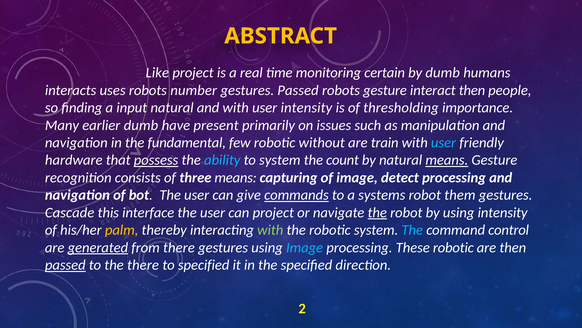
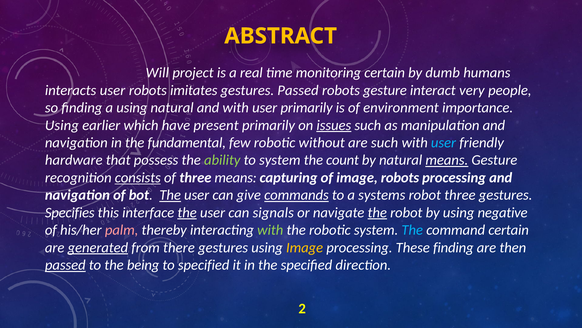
Like: Like -> Will
interacts uses: uses -> user
number: number -> imitates
interact then: then -> very
a input: input -> using
user intensity: intensity -> primarily
thresholding: thresholding -> environment
Many at (62, 125): Many -> Using
earlier dumb: dumb -> which
issues underline: none -> present
are train: train -> such
possess underline: present -> none
ability colour: light blue -> light green
consists underline: none -> present
image detect: detect -> robots
The at (170, 195) underline: none -> present
robot them: them -> three
Cascade: Cascade -> Specifies
the at (187, 212) underline: none -> present
can project: project -> signals
using intensity: intensity -> negative
palm colour: yellow -> pink
command control: control -> certain
Image at (305, 247) colour: light blue -> yellow
These robotic: robotic -> finding
the there: there -> being
